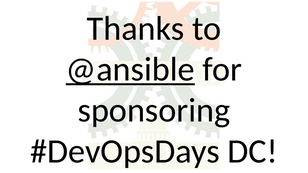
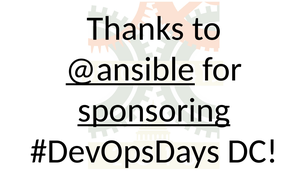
sponsoring underline: none -> present
